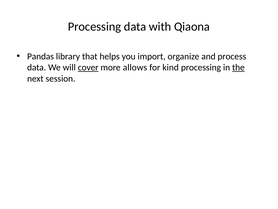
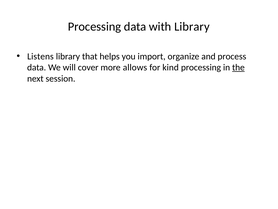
with Qiaona: Qiaona -> Library
Pandas: Pandas -> Listens
cover underline: present -> none
